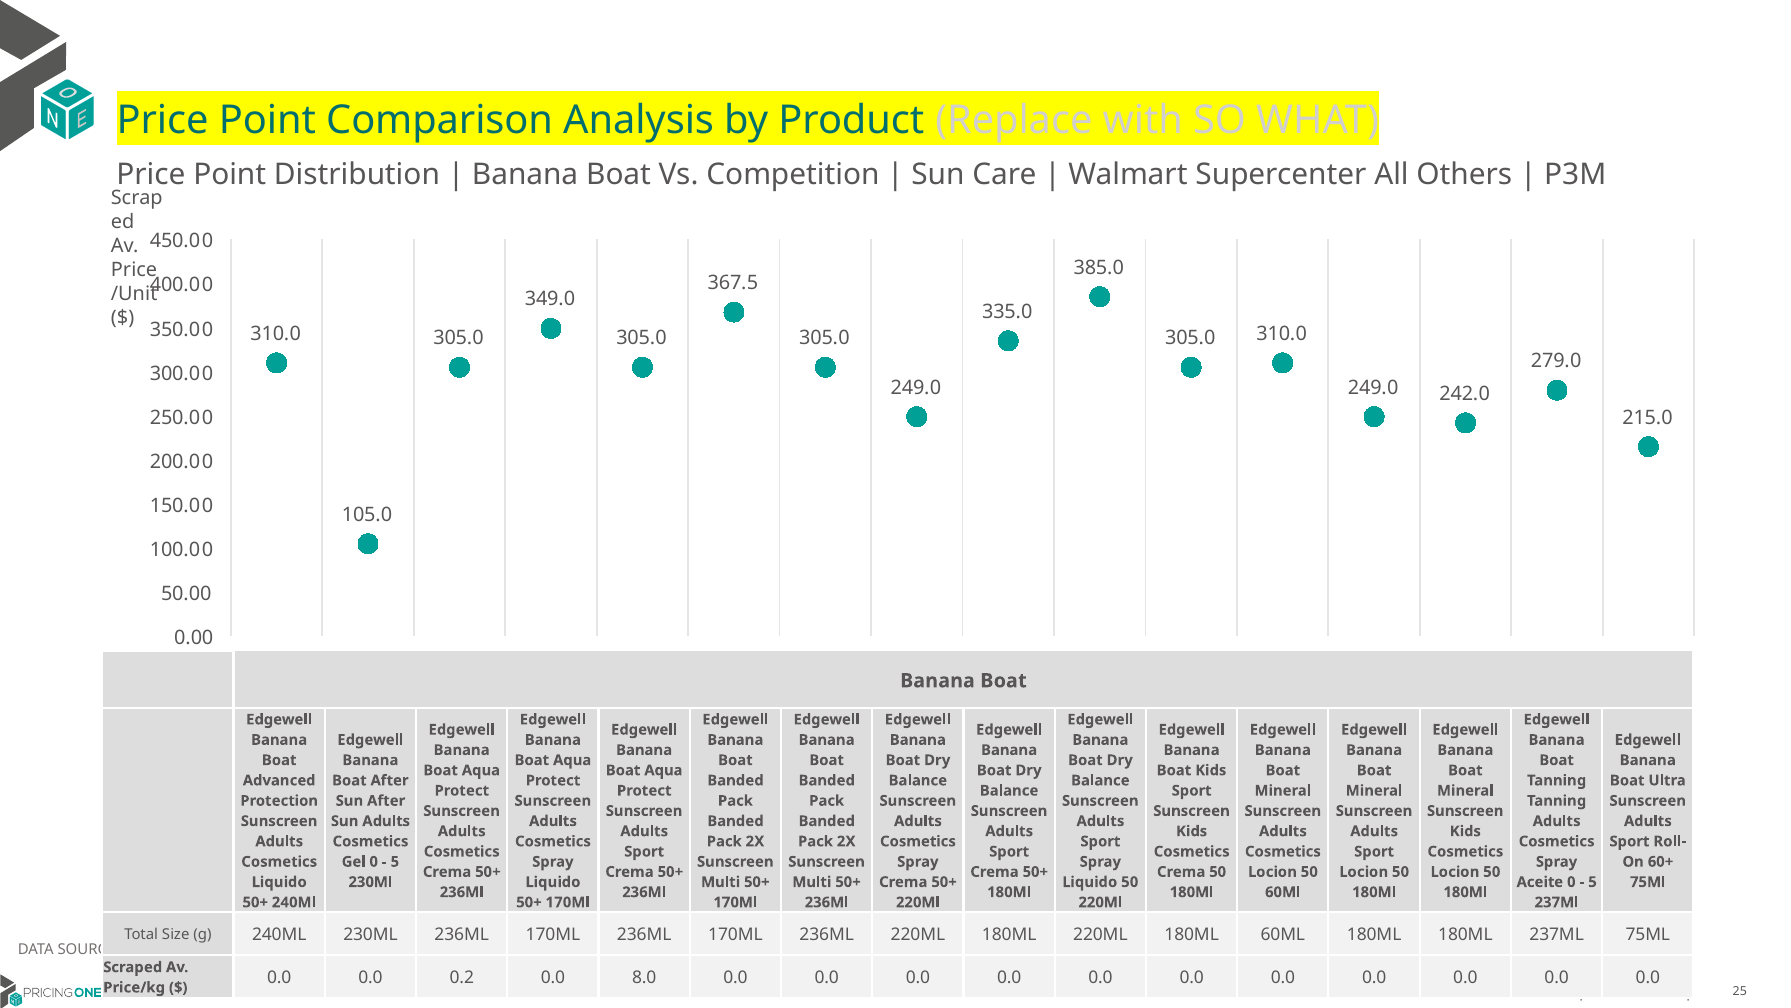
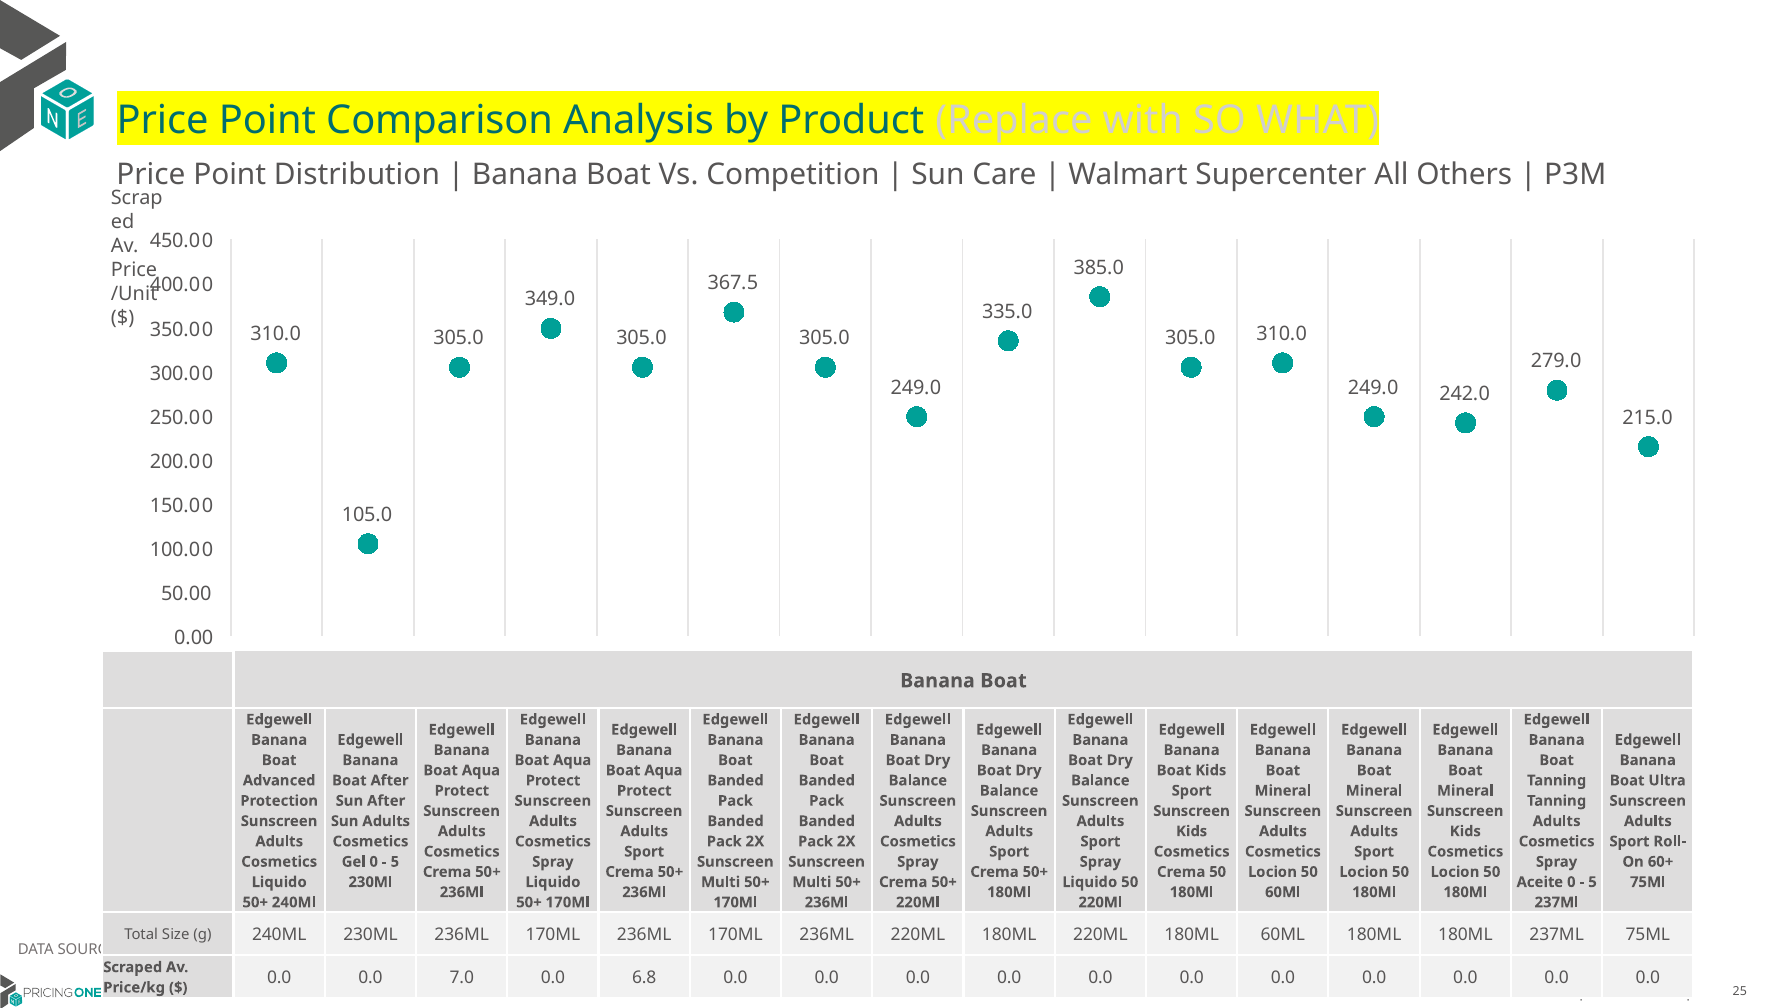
0.2: 0.2 -> 7.0
8.0: 8.0 -> 6.8
